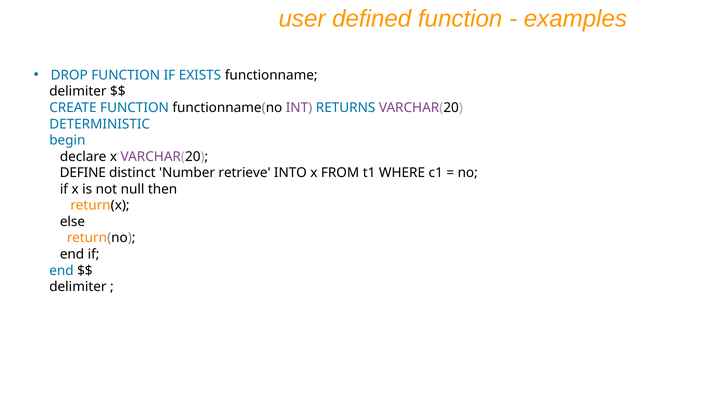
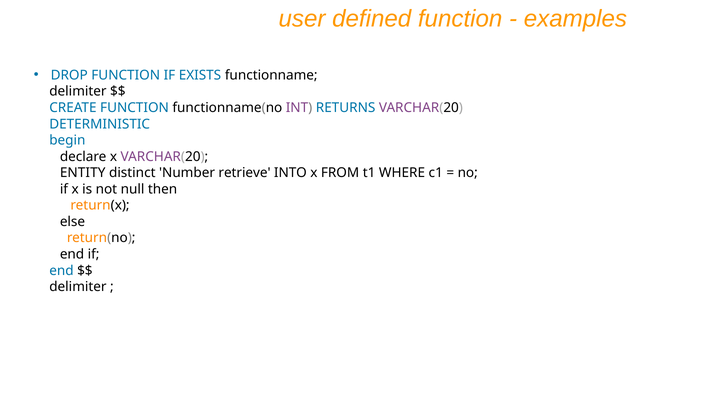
DEFINE: DEFINE -> ENTITY
